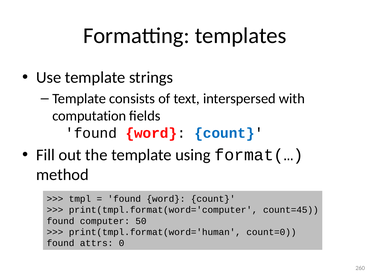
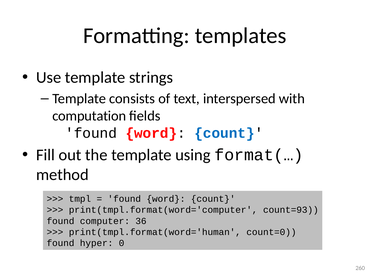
count=45: count=45 -> count=93
50: 50 -> 36
attrs: attrs -> hyper
